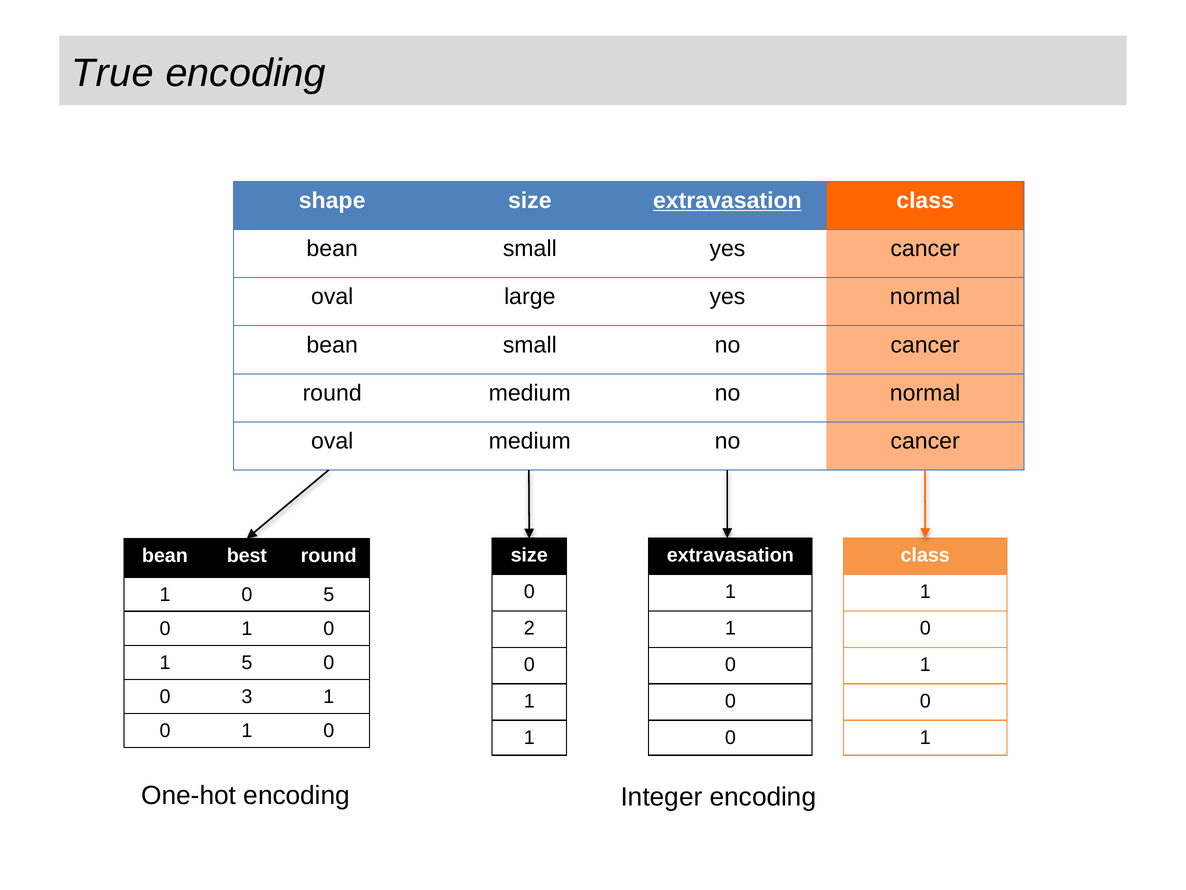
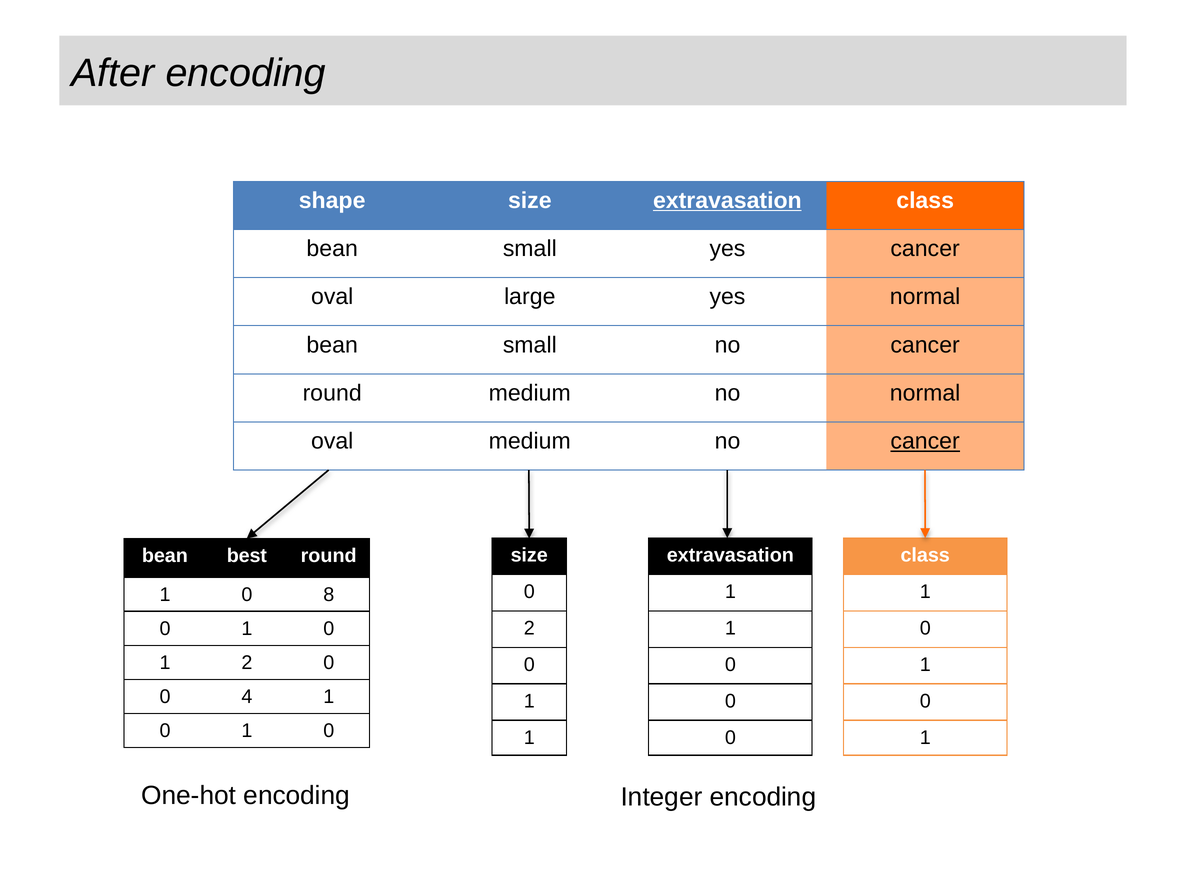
True: True -> After
cancer at (925, 441) underline: none -> present
0 5: 5 -> 8
1 5: 5 -> 2
3: 3 -> 4
